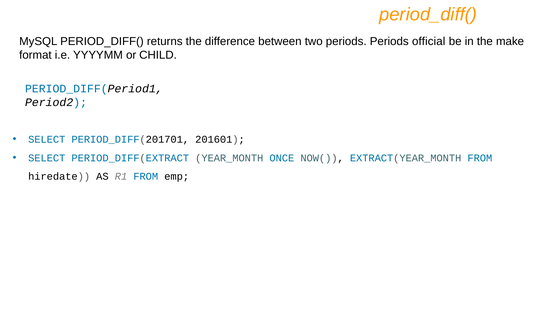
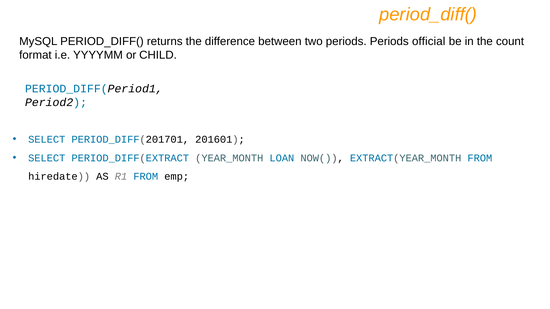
make: make -> count
ONCE: ONCE -> LOAN
